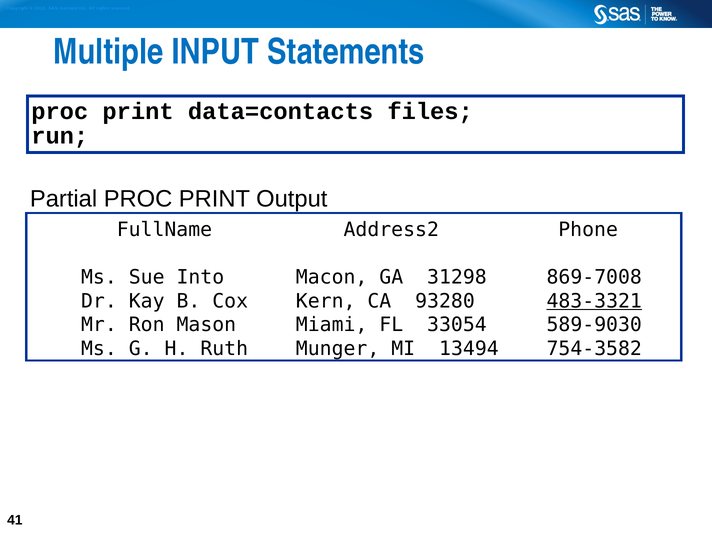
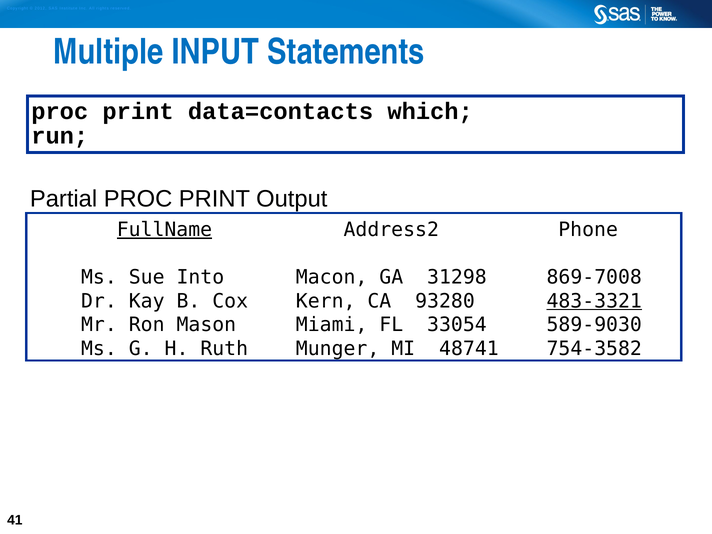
files: files -> which
FullName underline: none -> present
13494: 13494 -> 48741
